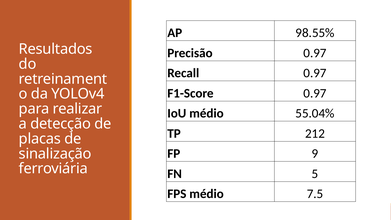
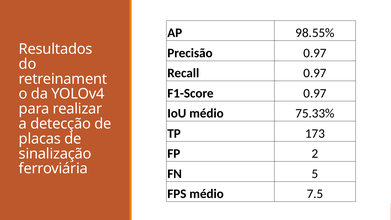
55.04%: 55.04% -> 75.33%
212: 212 -> 173
9: 9 -> 2
